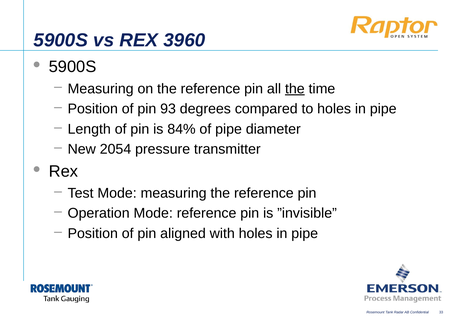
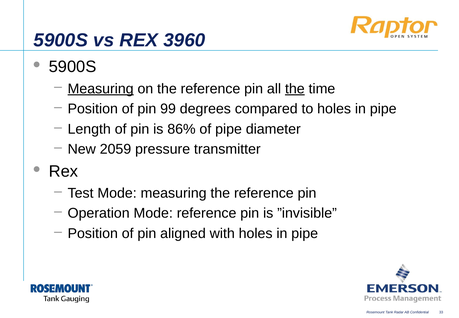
Measuring at (101, 89) underline: none -> present
93: 93 -> 99
84%: 84% -> 86%
2054: 2054 -> 2059
